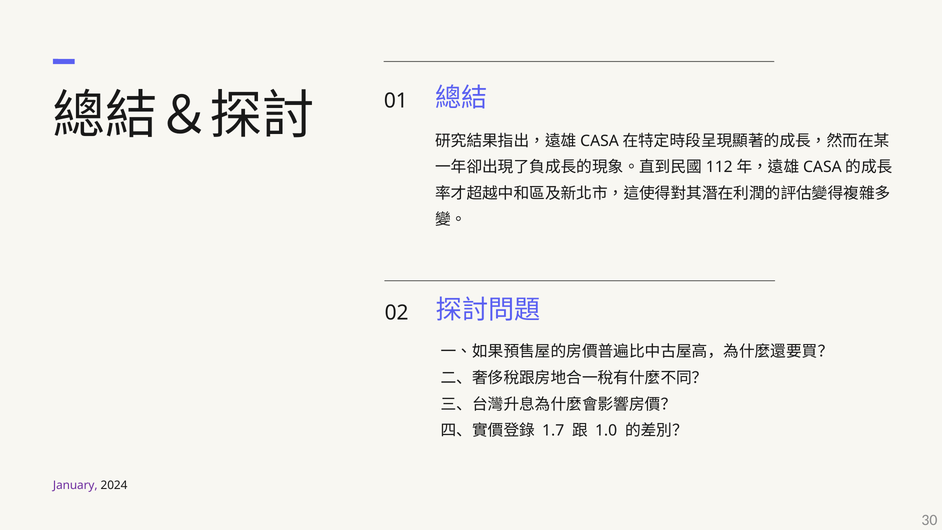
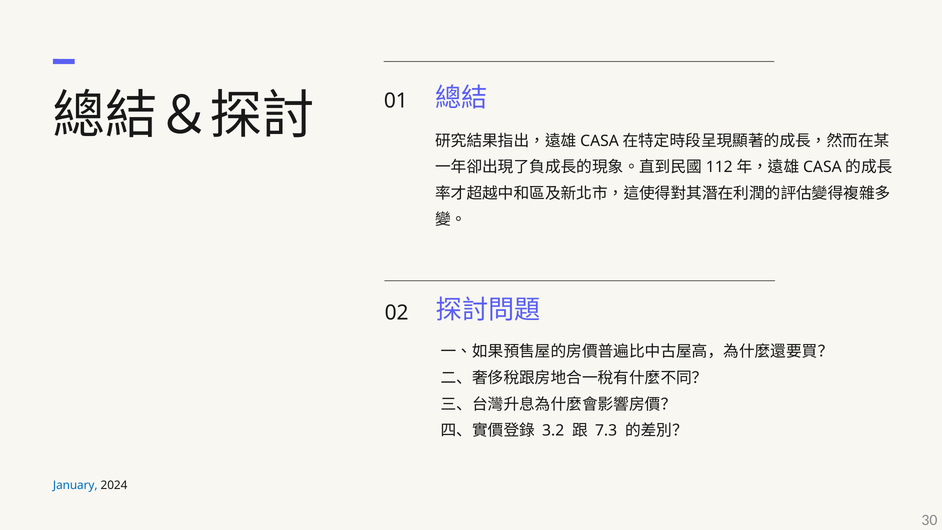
1.7: 1.7 -> 3.2
1.0: 1.0 -> 7.3
January colour: purple -> blue
